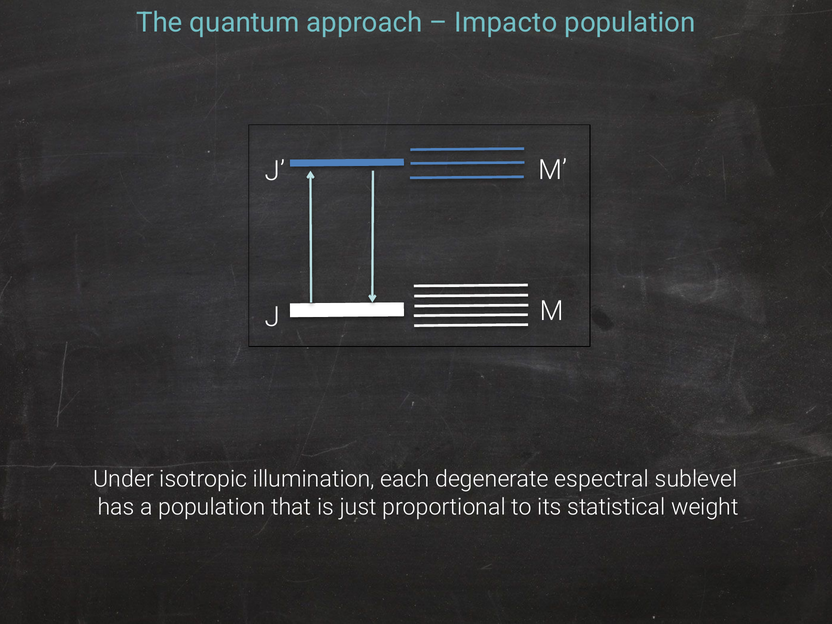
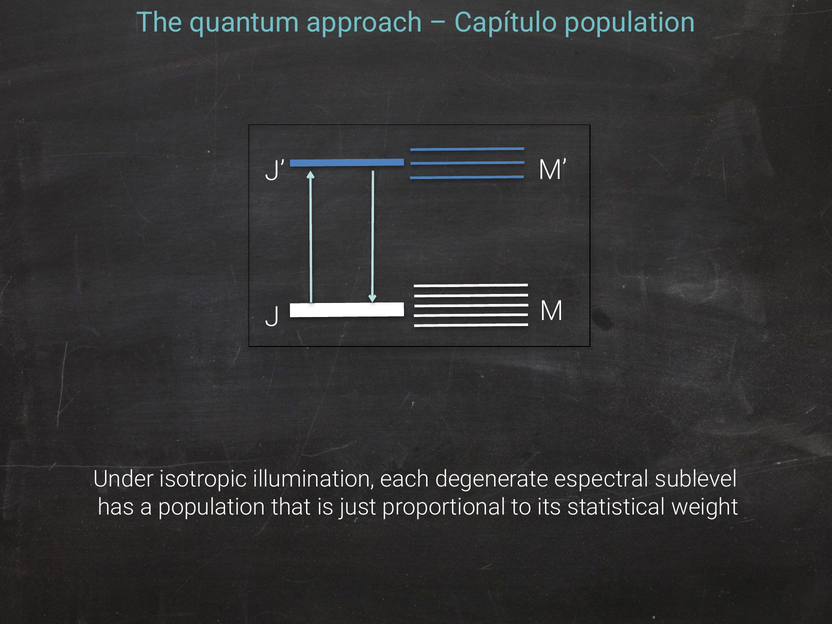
Impacto: Impacto -> Capítulo
